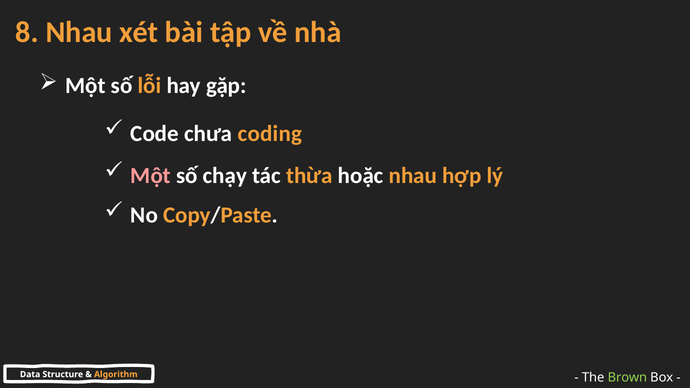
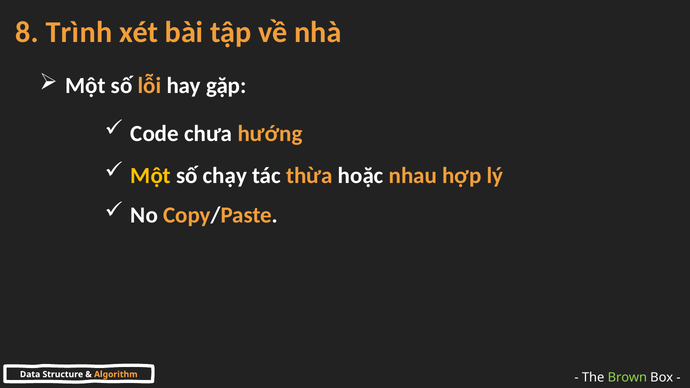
8 Nhau: Nhau -> Trình
coding: coding -> hướng
Một at (151, 176) colour: pink -> yellow
